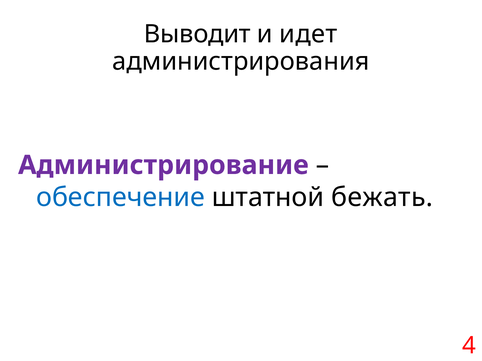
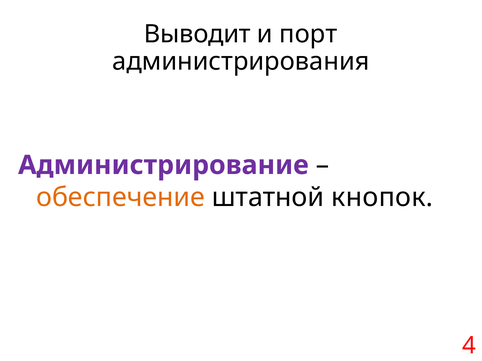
идет: идет -> порт
обеспечение colour: blue -> orange
бежать: бежать -> кнопок
